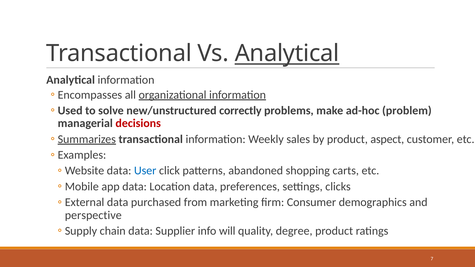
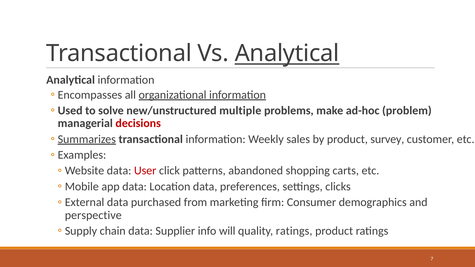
correctly: correctly -> multiple
aspect: aspect -> survey
User colour: blue -> red
quality degree: degree -> ratings
